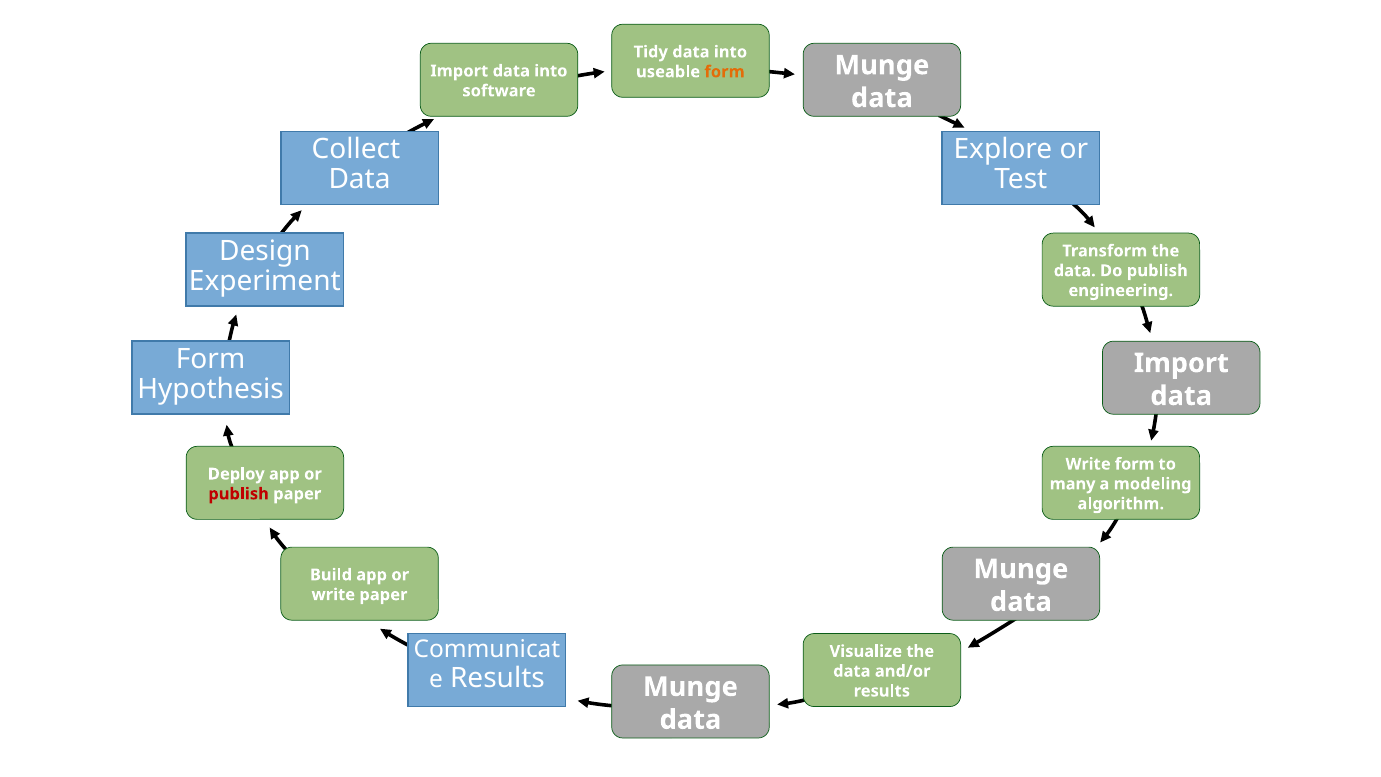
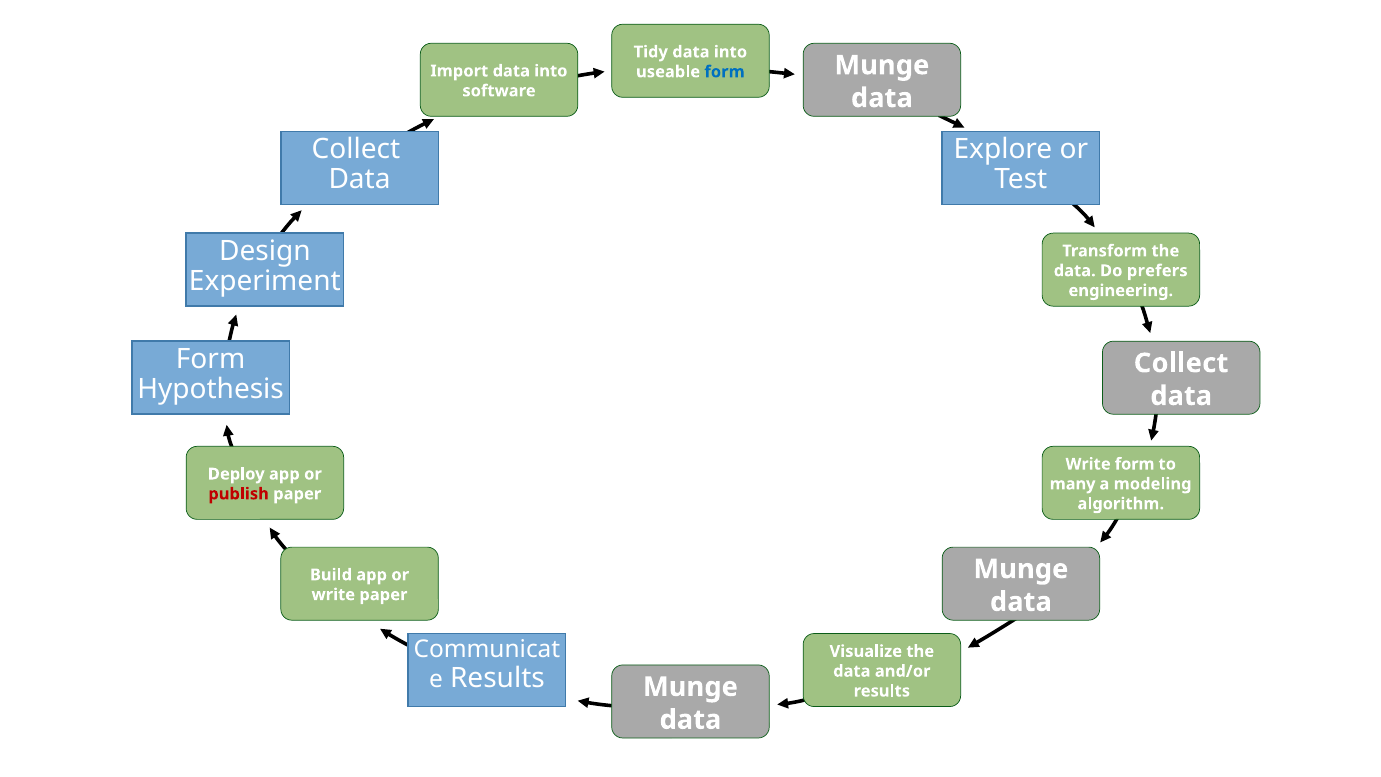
form at (725, 72) colour: orange -> blue
Do publish: publish -> prefers
Import at (1181, 363): Import -> Collect
